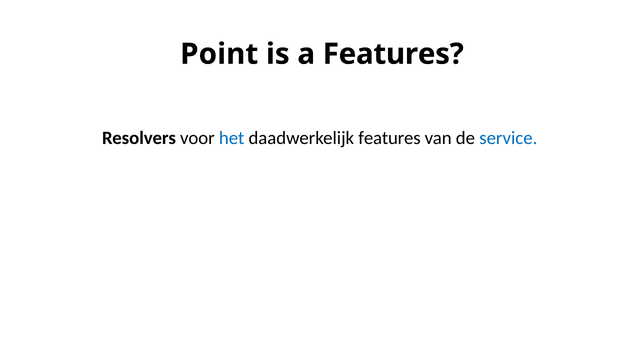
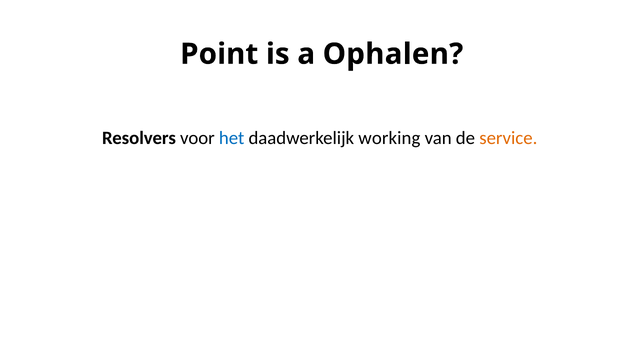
a Features: Features -> Ophalen
daadwerkelijk features: features -> working
service colour: blue -> orange
